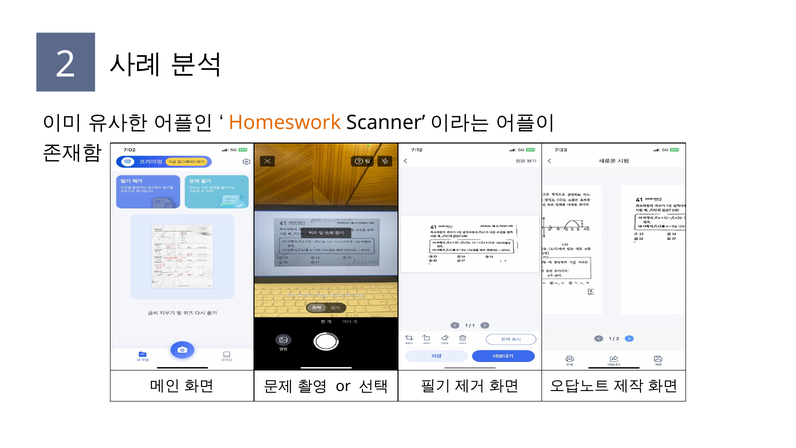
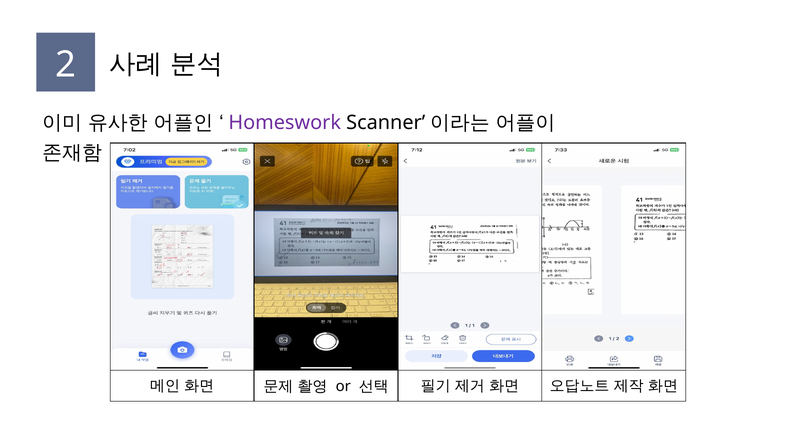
Homeswork colour: orange -> purple
